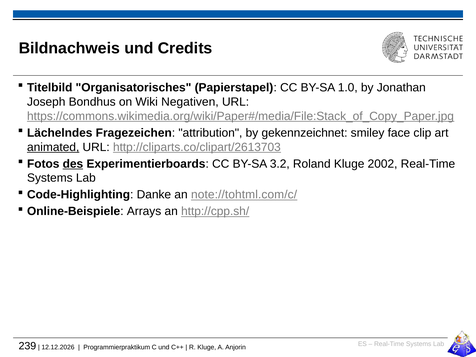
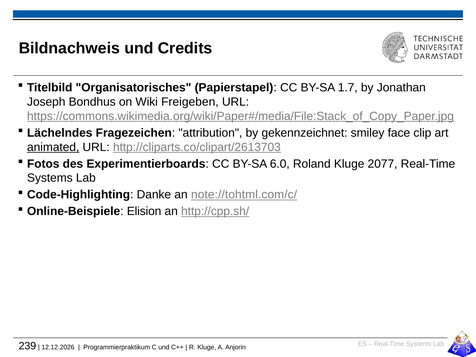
1.0: 1.0 -> 1.7
Negativen: Negativen -> Freigeben
des underline: present -> none
3.2: 3.2 -> 6.0
2002: 2002 -> 2077
Arrays: Arrays -> Elision
